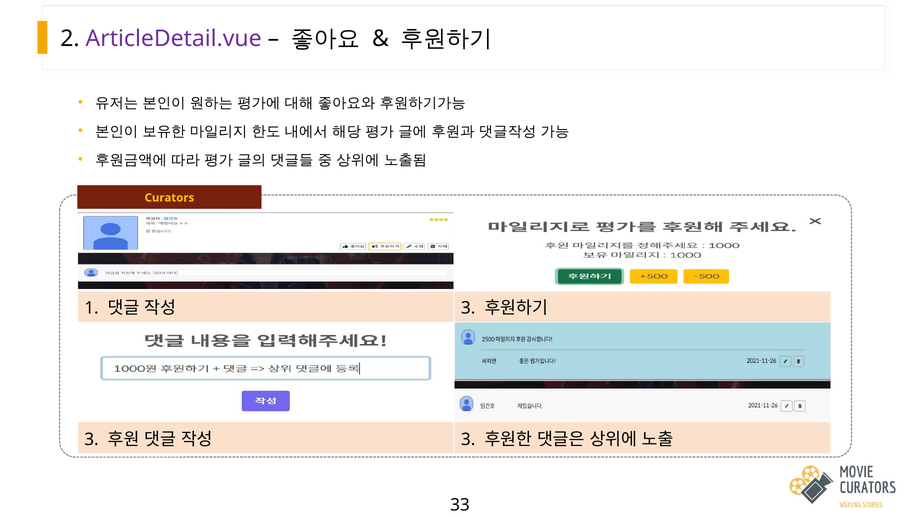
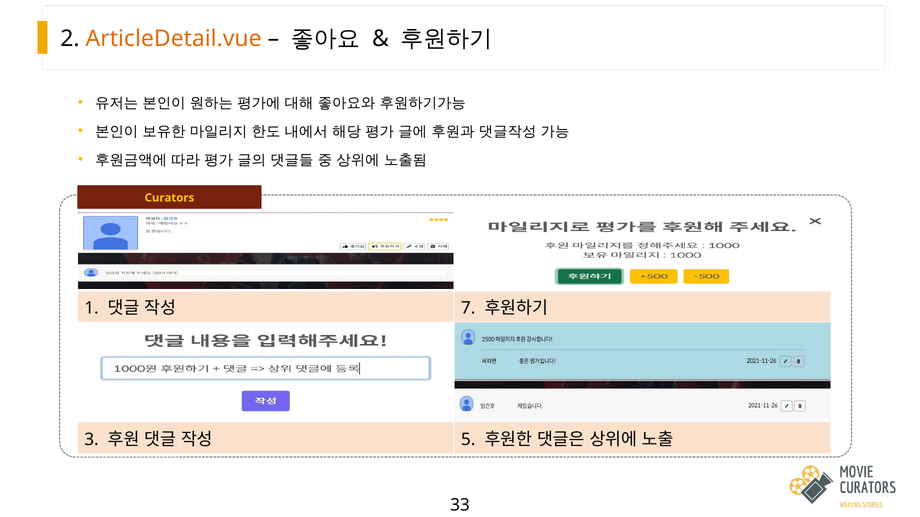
ArticleDetail.vue colour: purple -> orange
3 at (468, 308): 3 -> 7
3 at (468, 440): 3 -> 5
